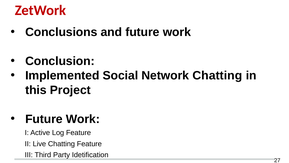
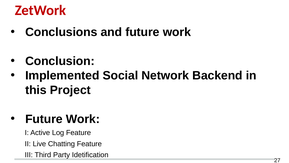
Network Chatting: Chatting -> Backend
